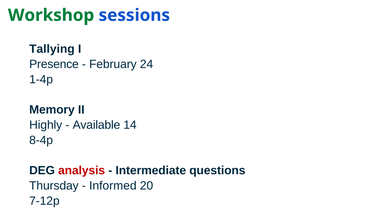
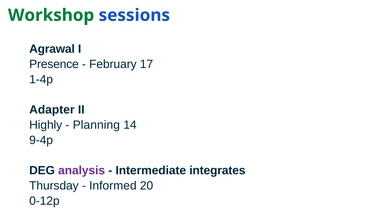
Tallying: Tallying -> Agrawal
24: 24 -> 17
Memory: Memory -> Adapter
Available: Available -> Planning
8-4p: 8-4p -> 9-4p
analysis colour: red -> purple
questions: questions -> integrates
7-12p: 7-12p -> 0-12p
